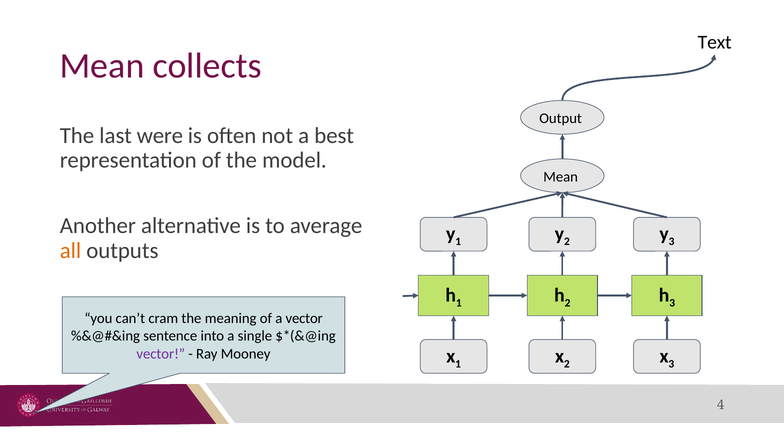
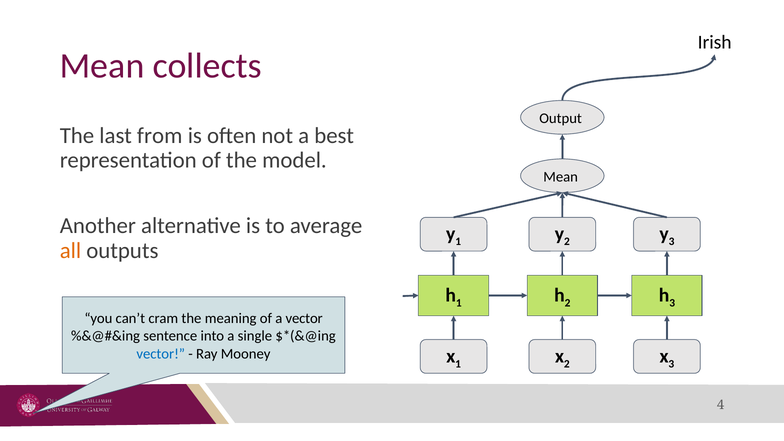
Text: Text -> Irish
were: were -> from
vector at (161, 354) colour: purple -> blue
